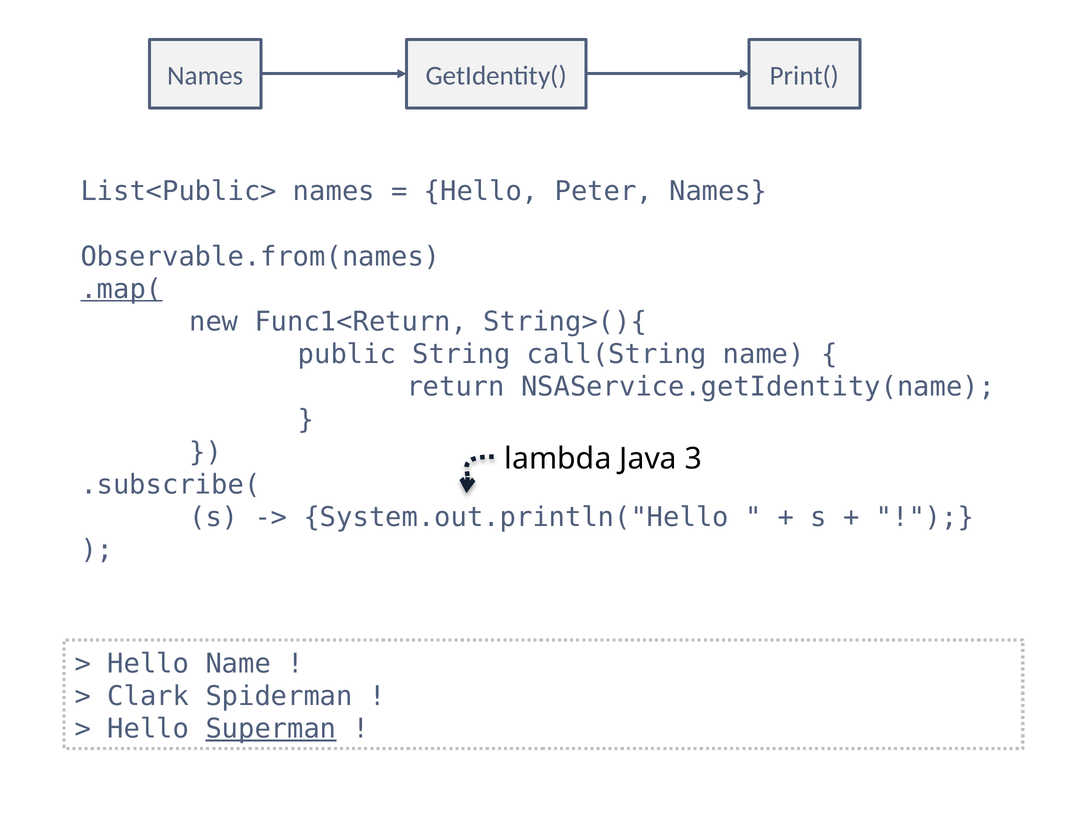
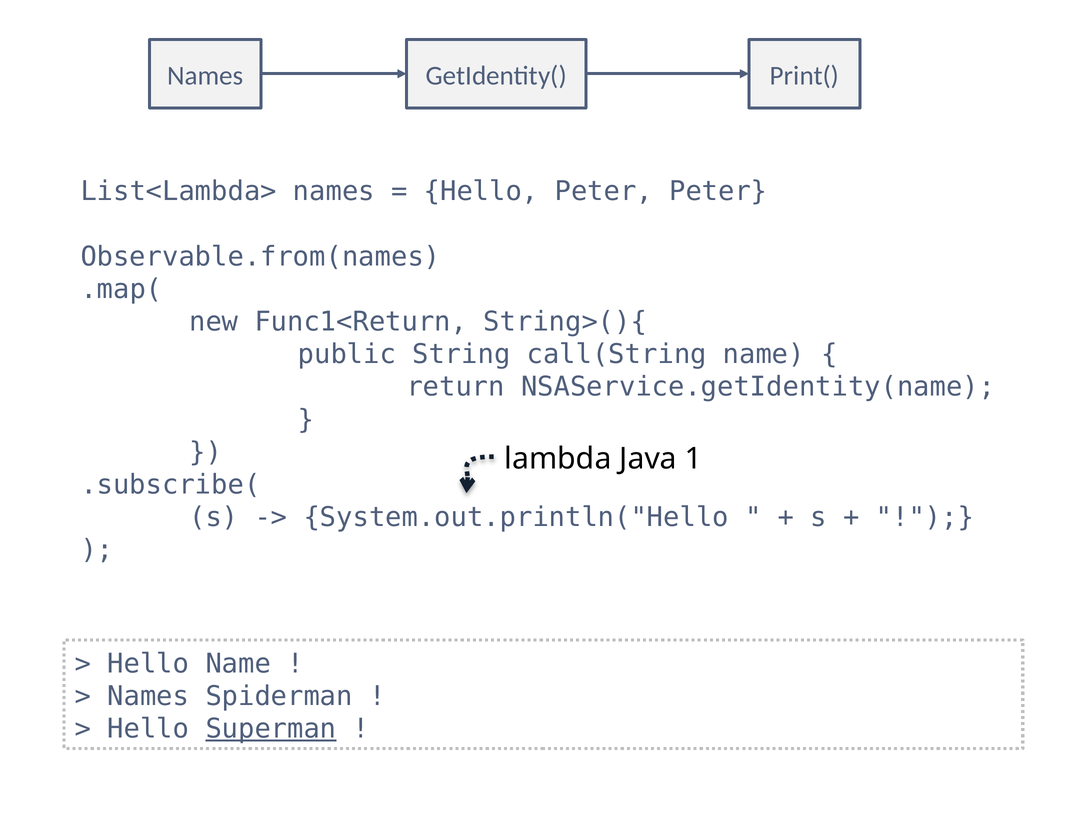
List<Public>: List<Public> -> List<Lambda>
Peter Names: Names -> Peter
.map( underline: present -> none
3: 3 -> 1
Clark at (148, 696): Clark -> Names
